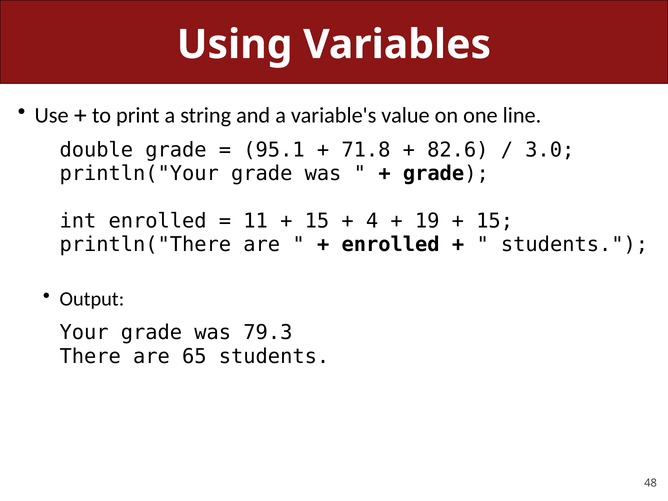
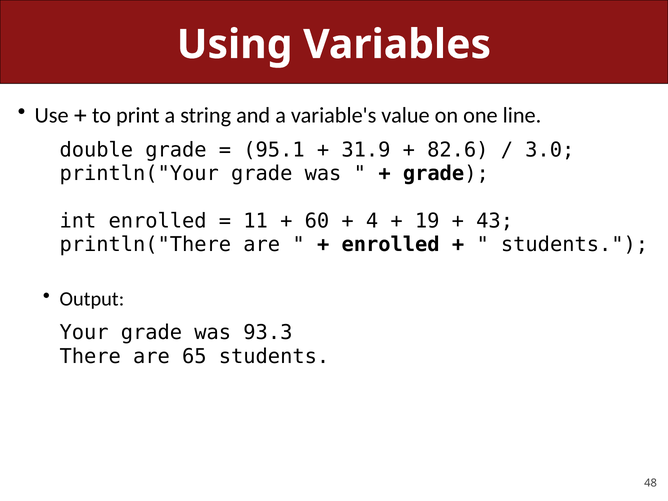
71.8: 71.8 -> 31.9
15 at (317, 221): 15 -> 60
15 at (495, 221): 15 -> 43
79.3: 79.3 -> 93.3
